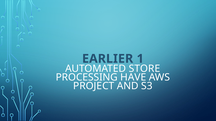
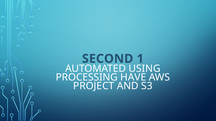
EARLIER: EARLIER -> SECOND
STORE: STORE -> USING
